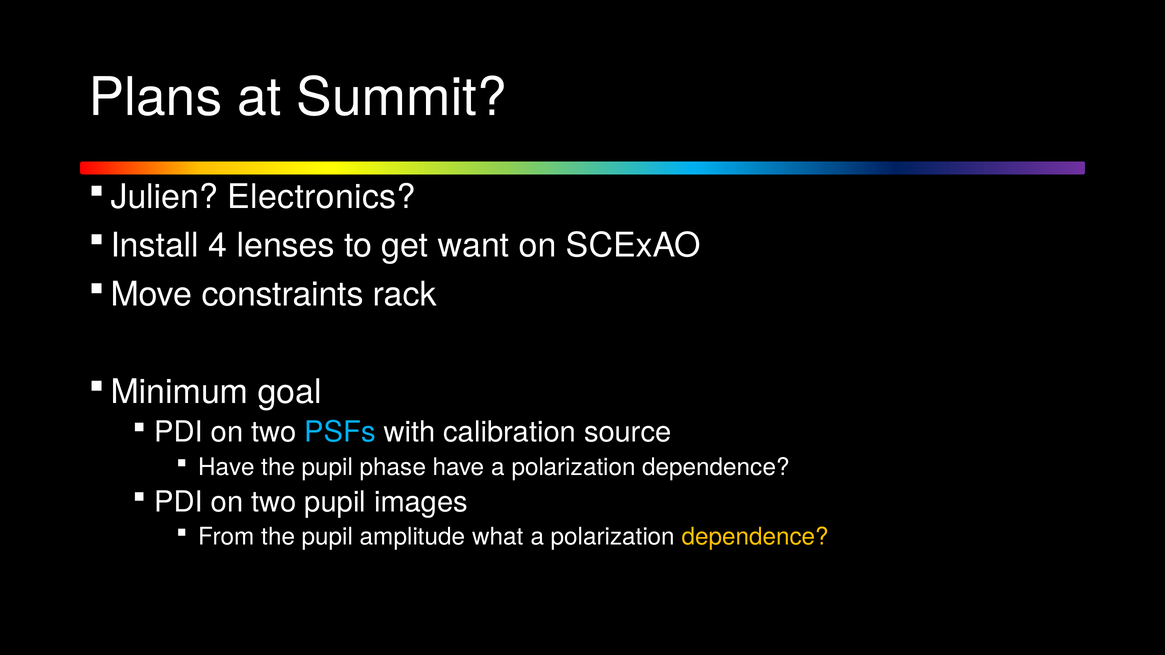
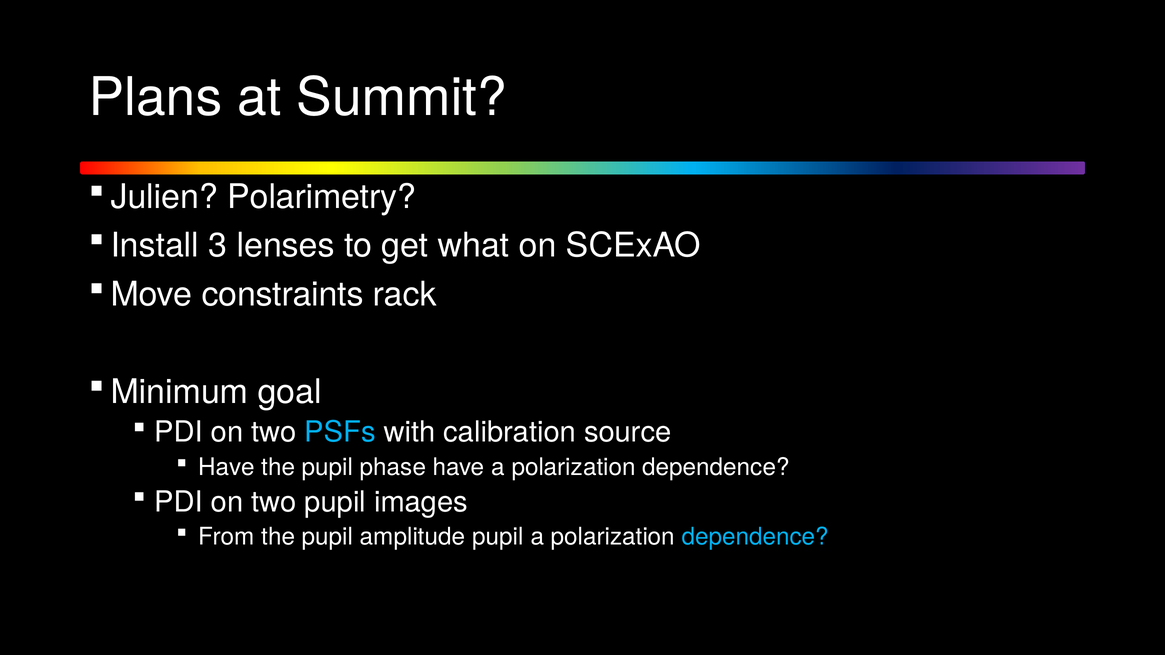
Electronics: Electronics -> Polarimetry
4: 4 -> 3
want: want -> what
amplitude what: what -> pupil
dependence at (755, 537) colour: yellow -> light blue
